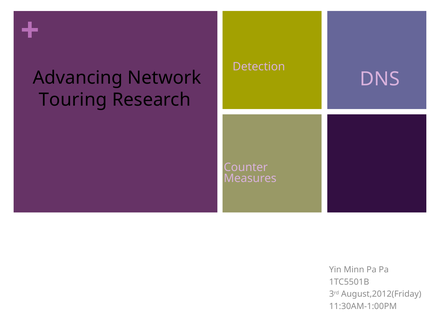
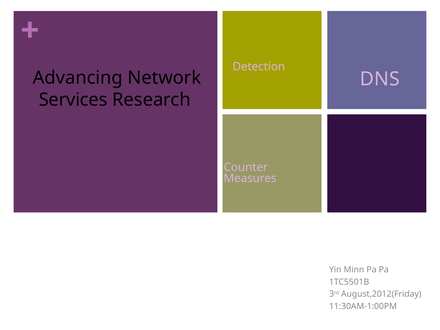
Touring: Touring -> Services
